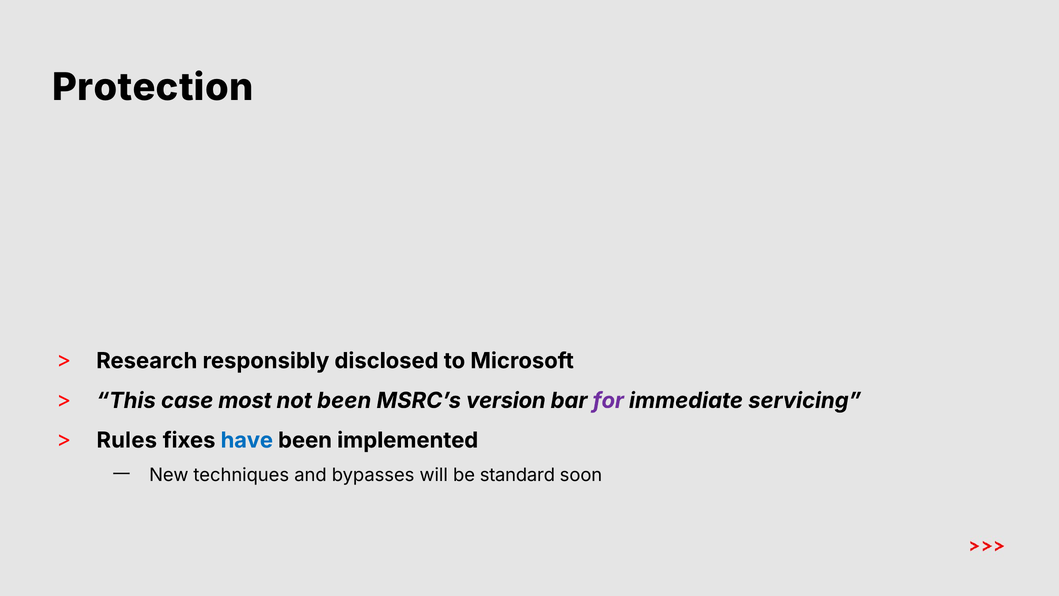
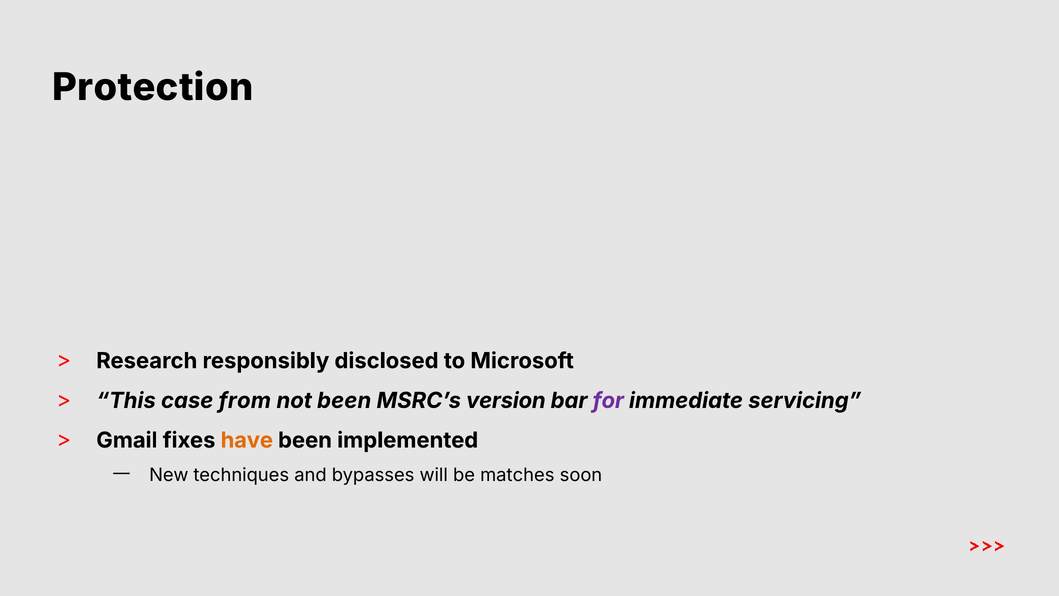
most: most -> from
Rules: Rules -> Gmail
have colour: blue -> orange
standard: standard -> matches
